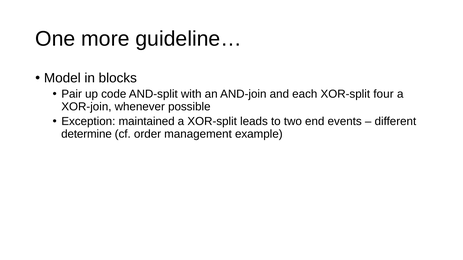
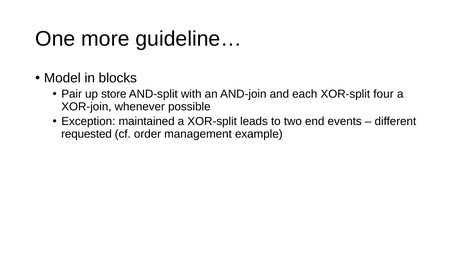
code: code -> store
determine: determine -> requested
